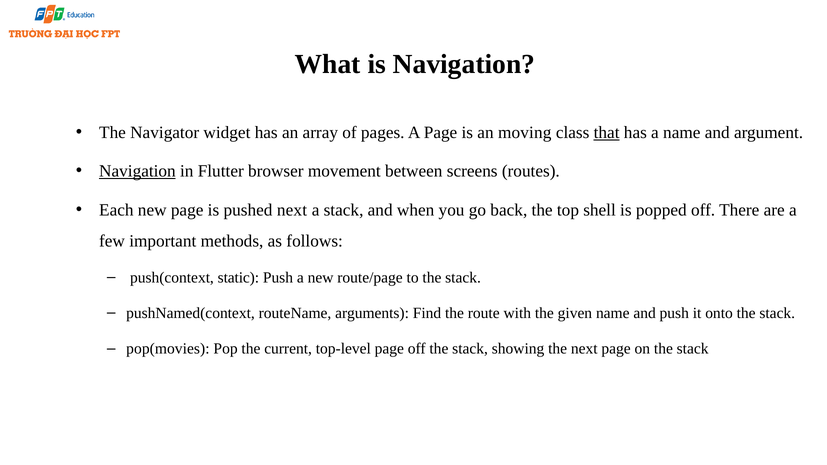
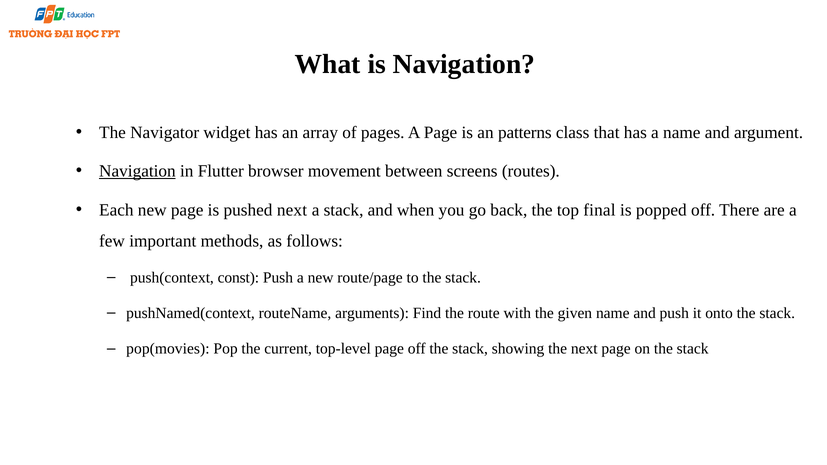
moving: moving -> patterns
that underline: present -> none
shell: shell -> final
static: static -> const
